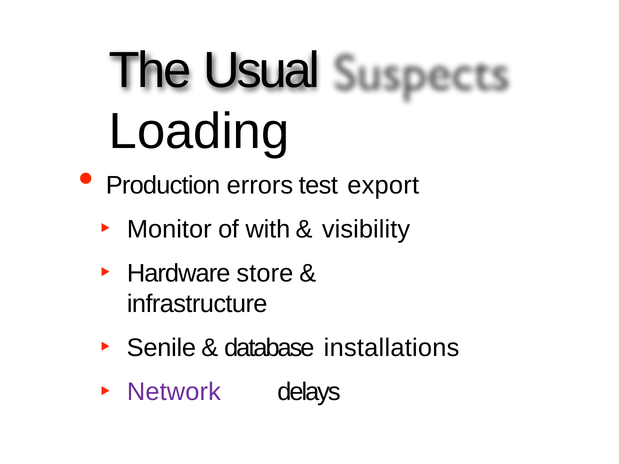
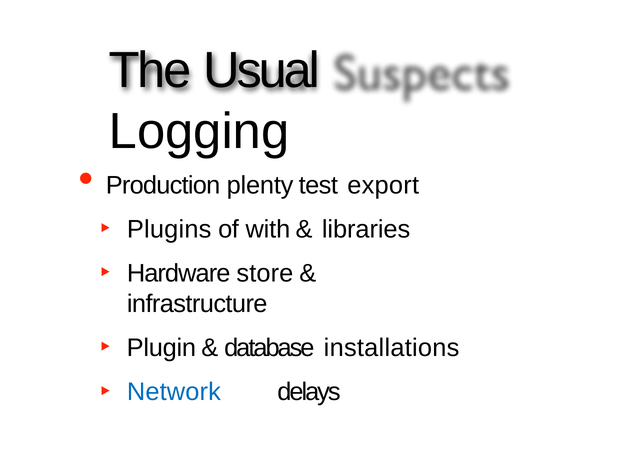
Loading: Loading -> Logging
errors: errors -> plenty
Monitor: Monitor -> Plugins
visibility: visibility -> libraries
Senile: Senile -> Plugin
Network colour: purple -> blue
